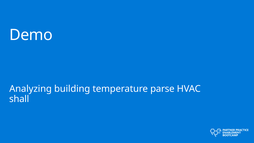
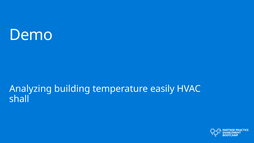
parse: parse -> easily
